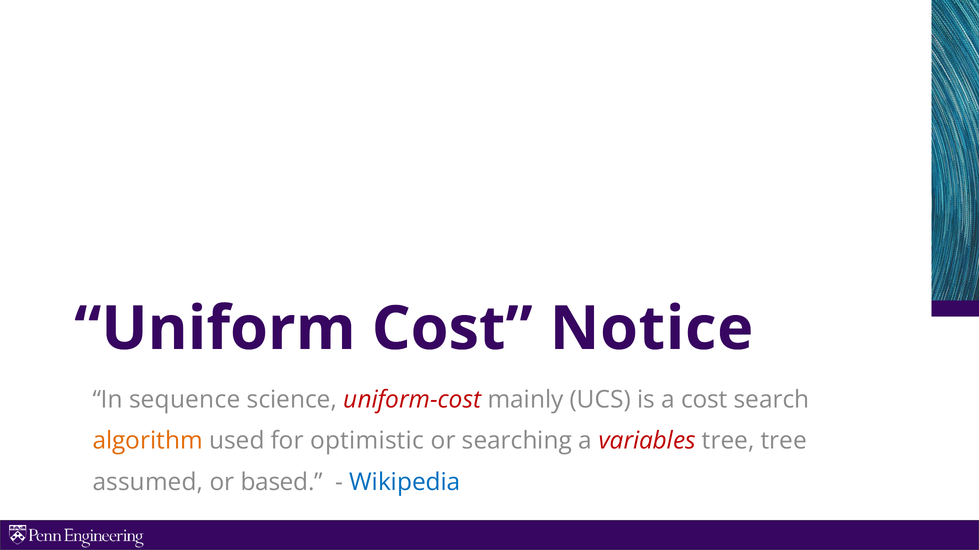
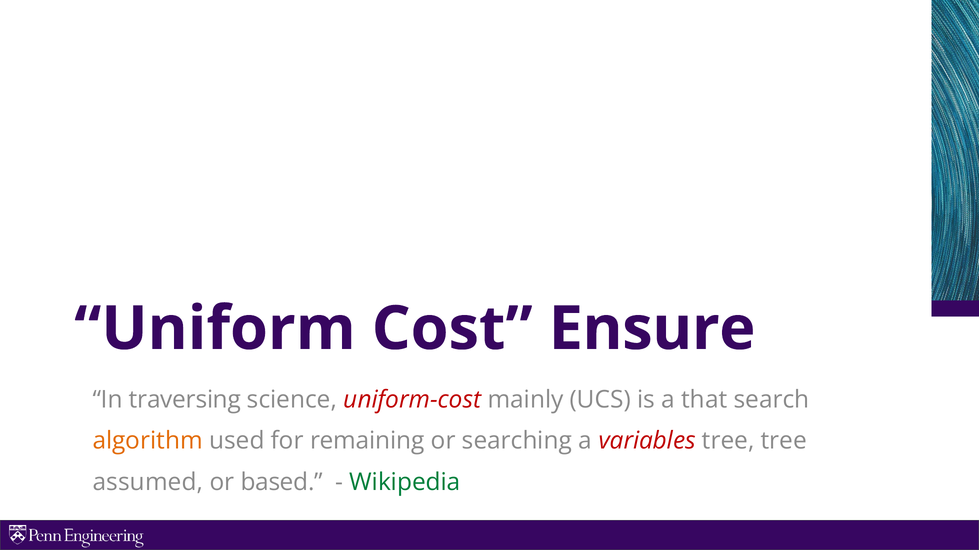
Notice: Notice -> Ensure
sequence: sequence -> traversing
a cost: cost -> that
optimistic: optimistic -> remaining
Wikipedia colour: blue -> green
